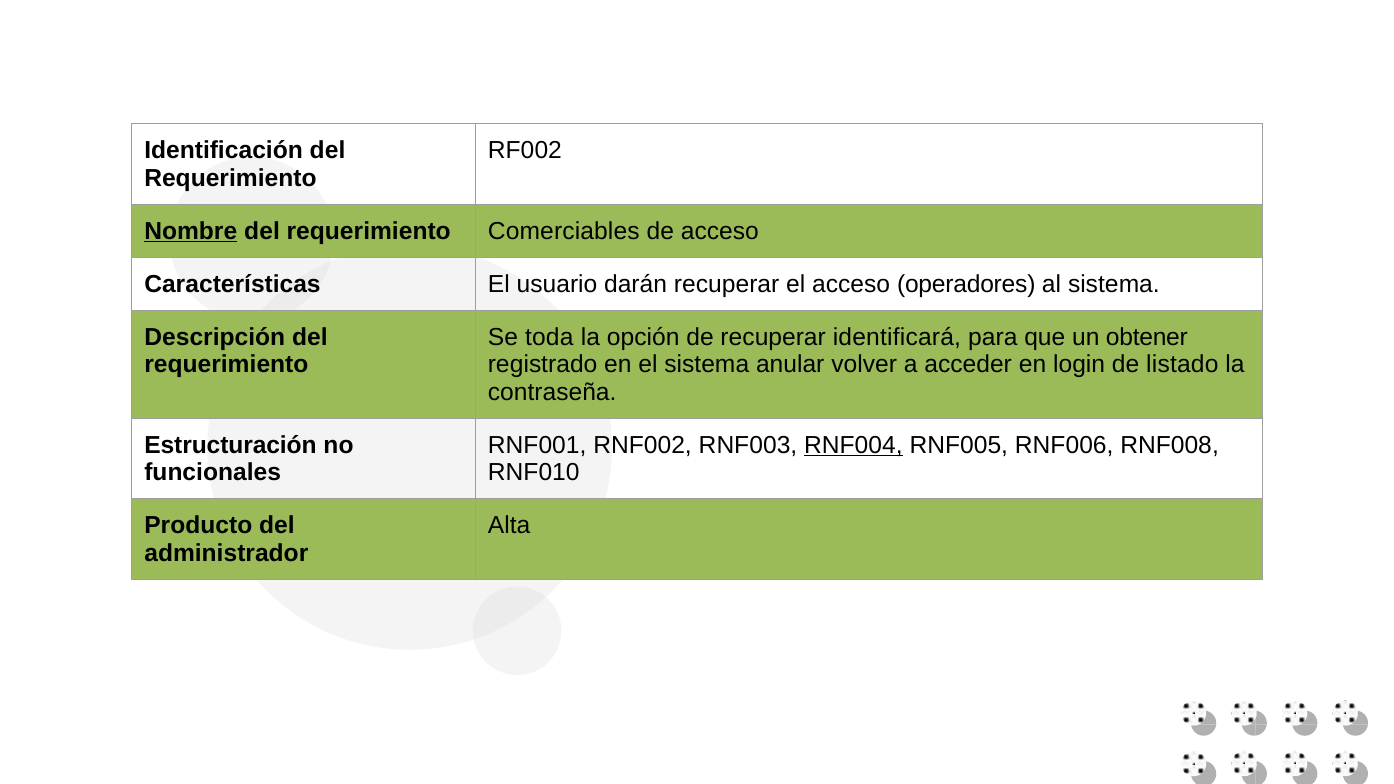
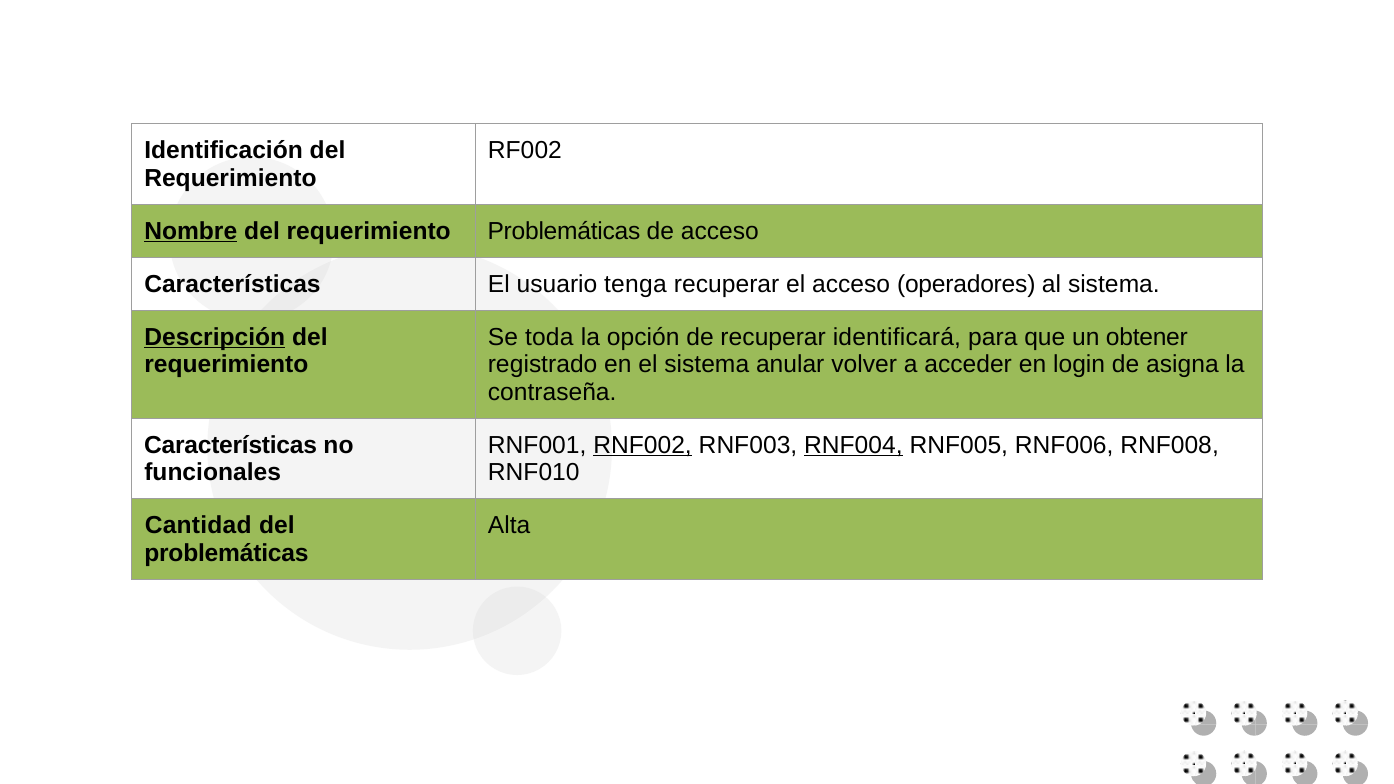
requerimiento Comerciables: Comerciables -> Problemáticas
darán: darán -> tenga
Descripción underline: none -> present
listado: listado -> asigna
Estructuración at (230, 445): Estructuración -> Características
RNF002 underline: none -> present
Producto: Producto -> Cantidad
administrador at (226, 553): administrador -> problemáticas
